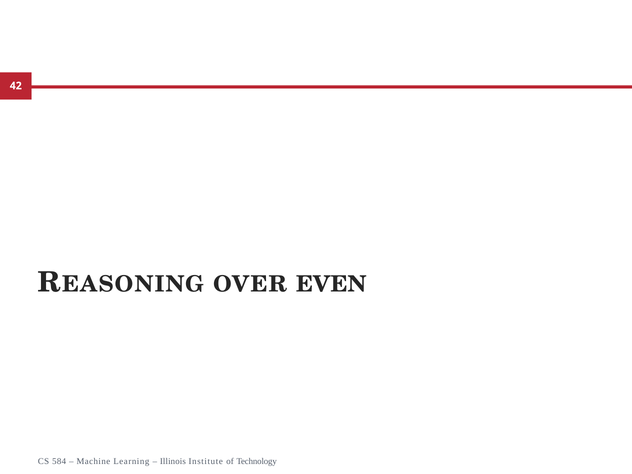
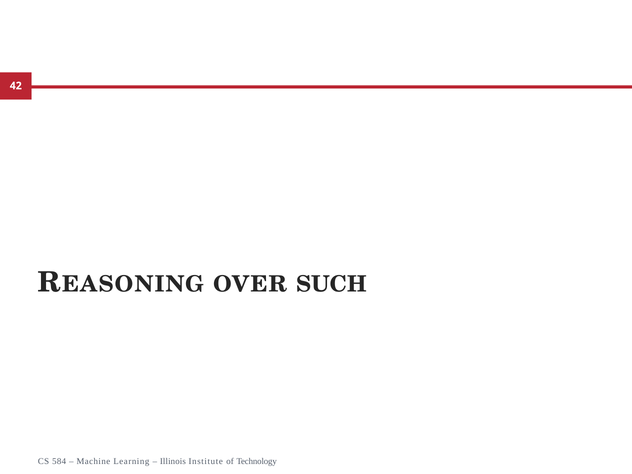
EVEN: EVEN -> SUCH
